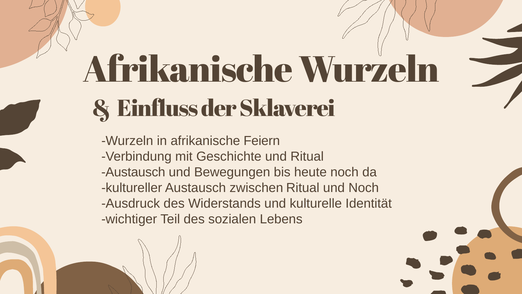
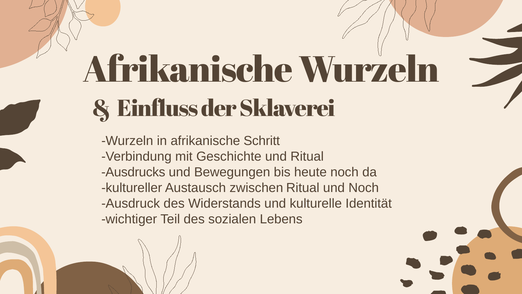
Feiern: Feiern -> Schritt
Austausch at (133, 172): Austausch -> Ausdrucks
